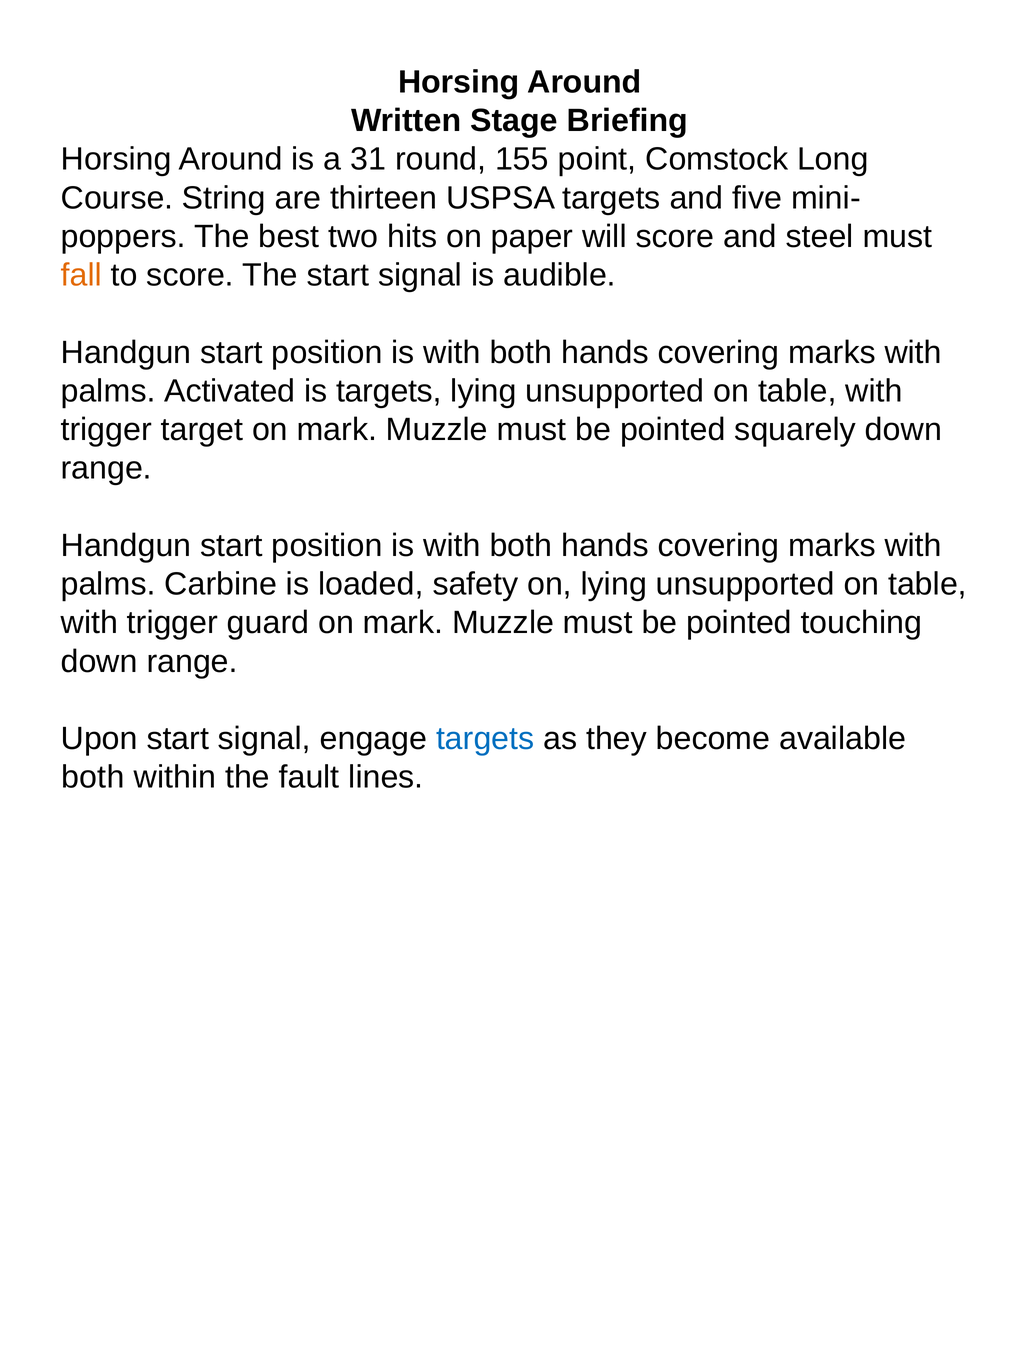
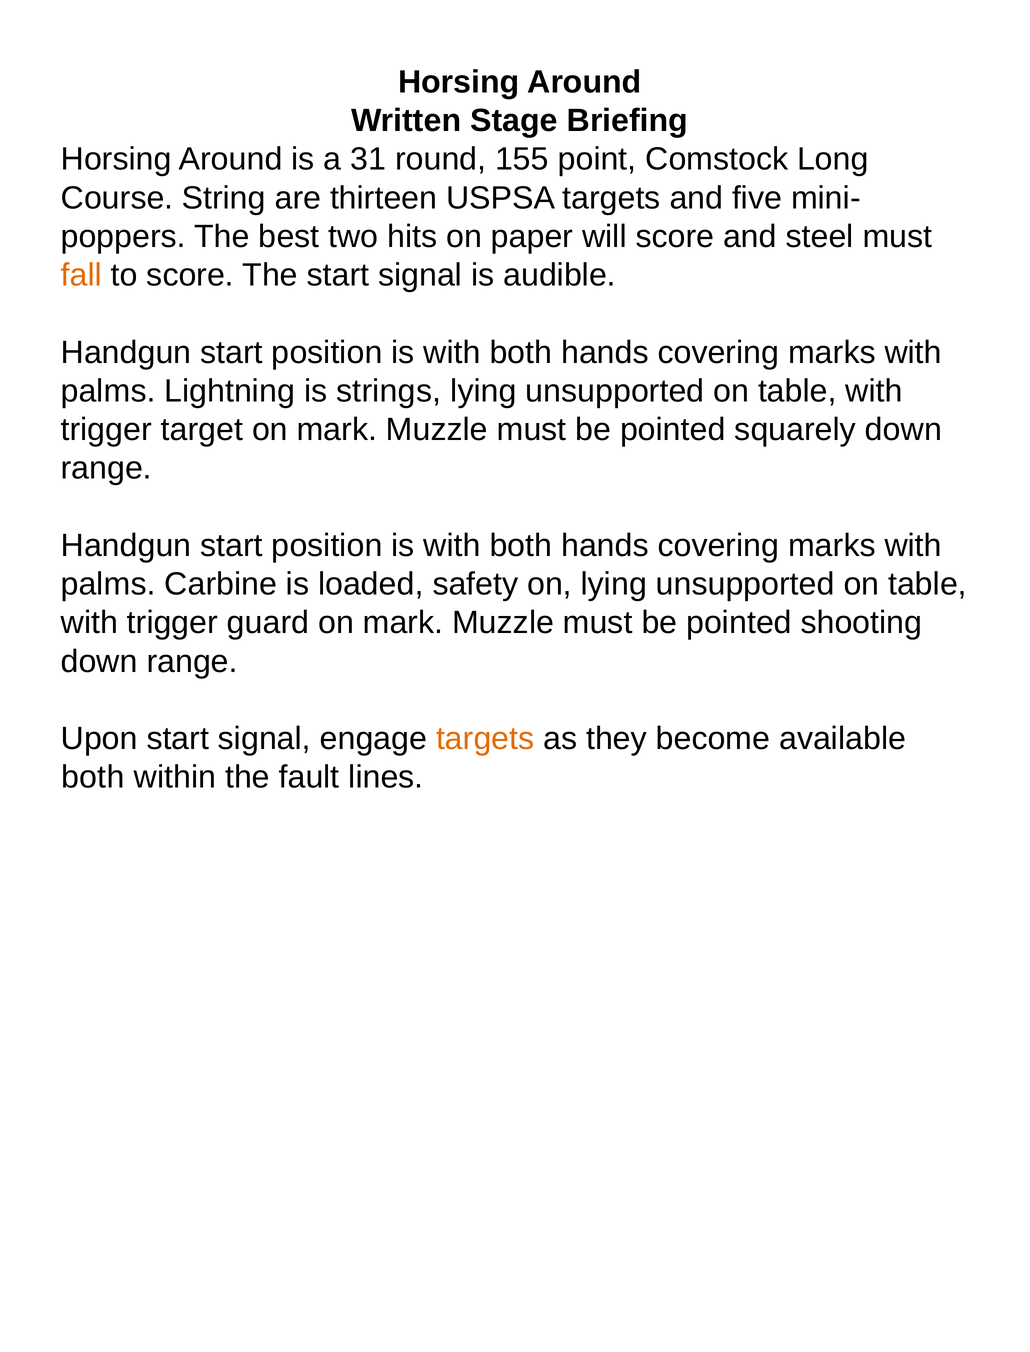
Activated: Activated -> Lightning
is targets: targets -> strings
touching: touching -> shooting
targets at (485, 739) colour: blue -> orange
